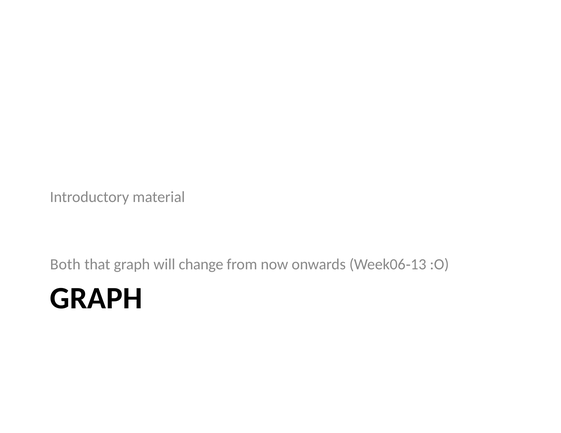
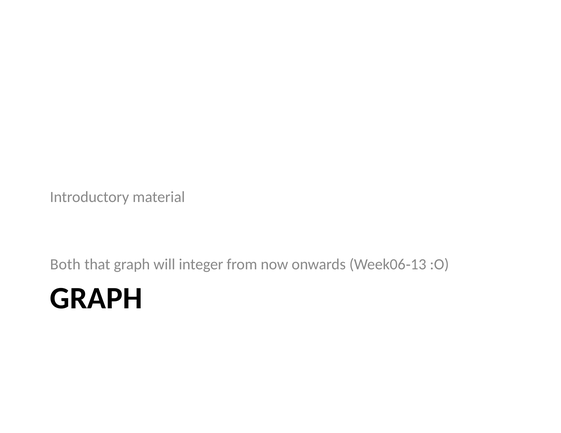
change: change -> integer
